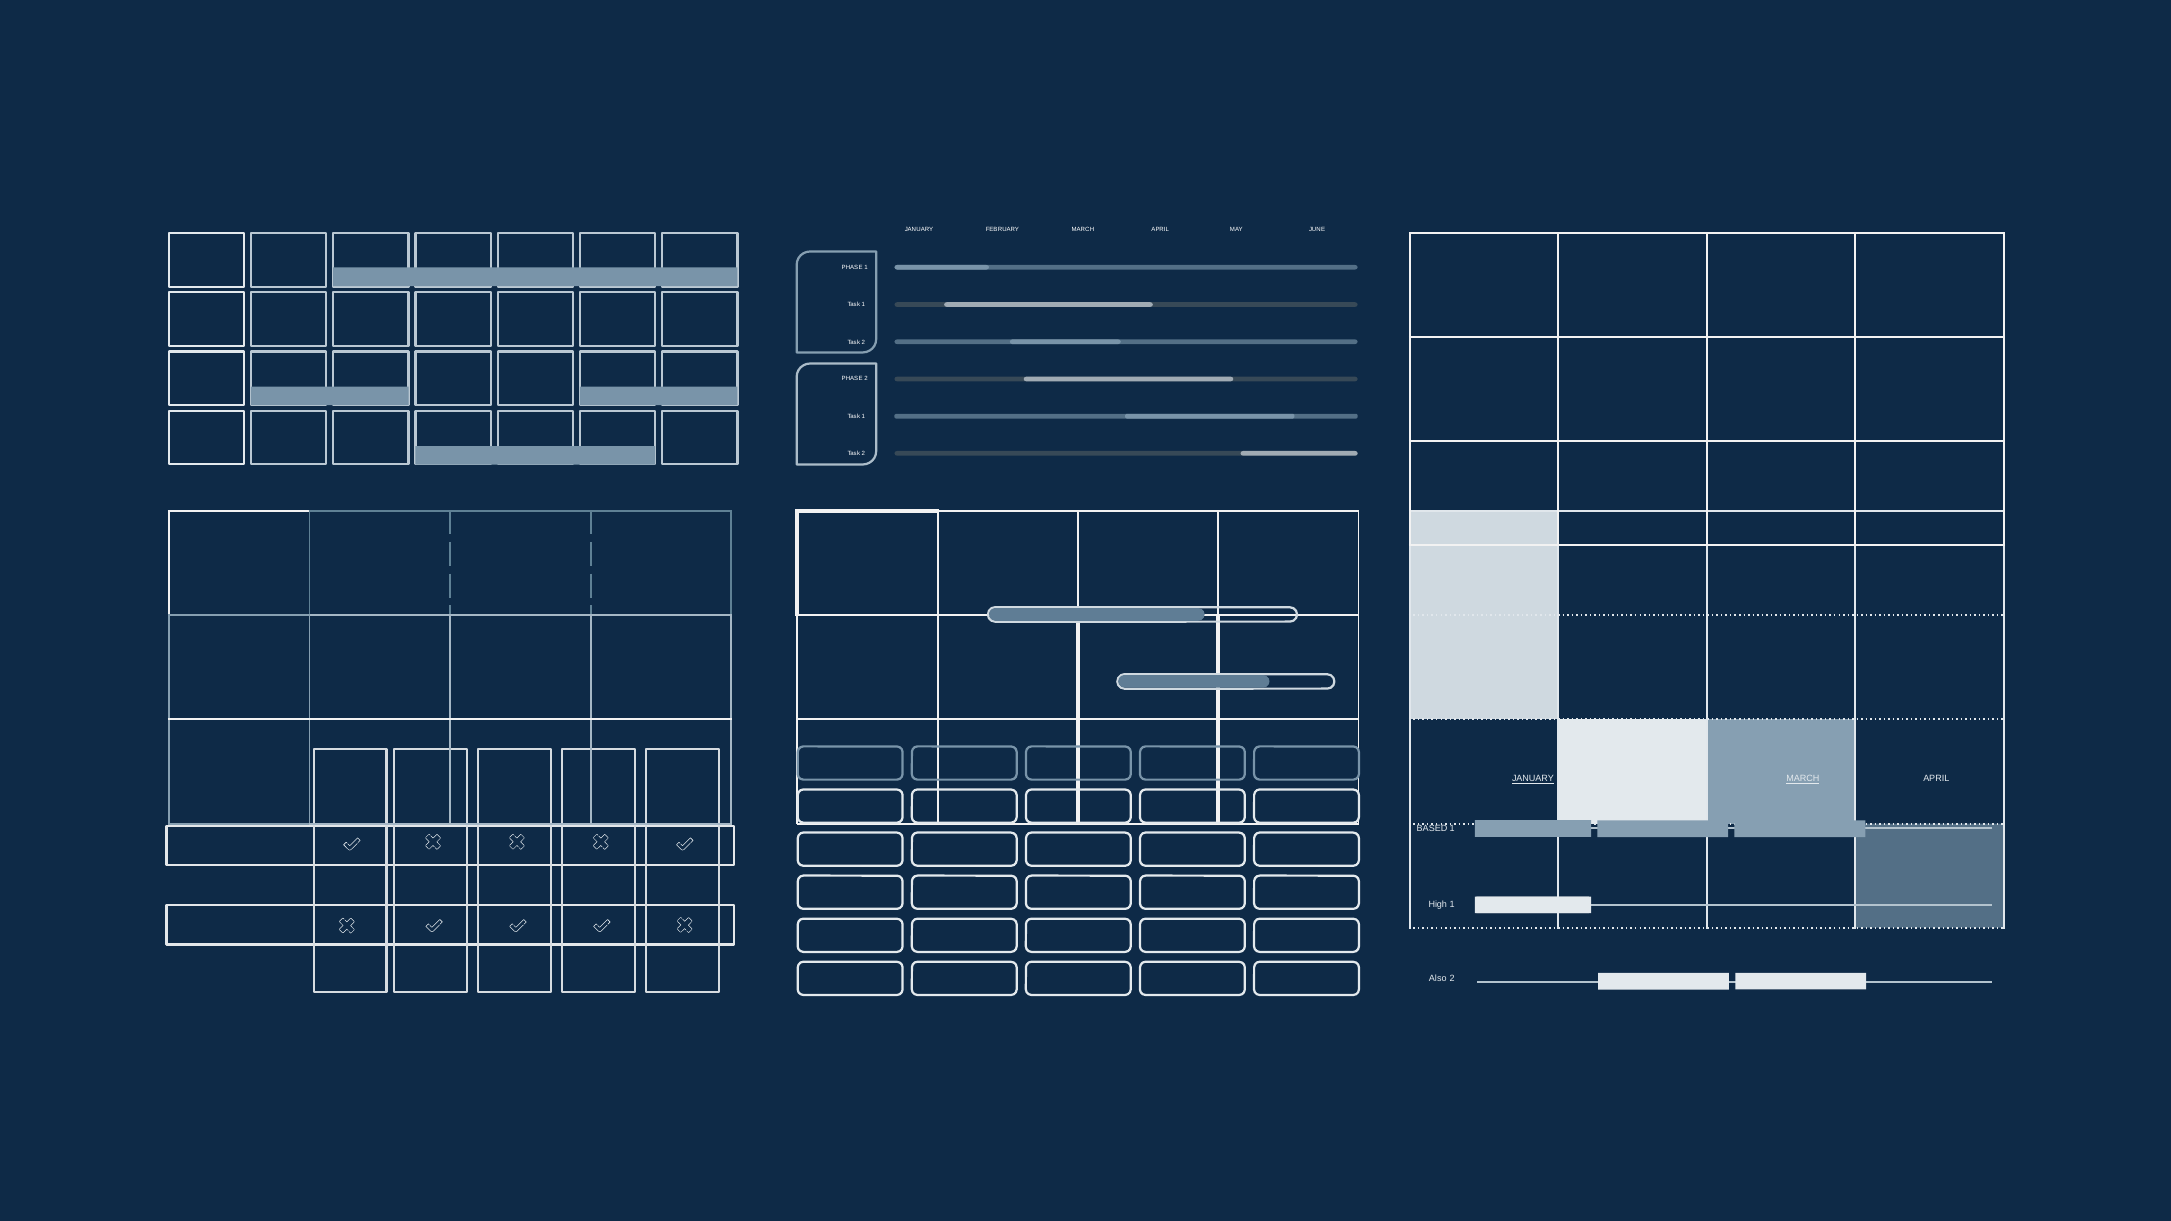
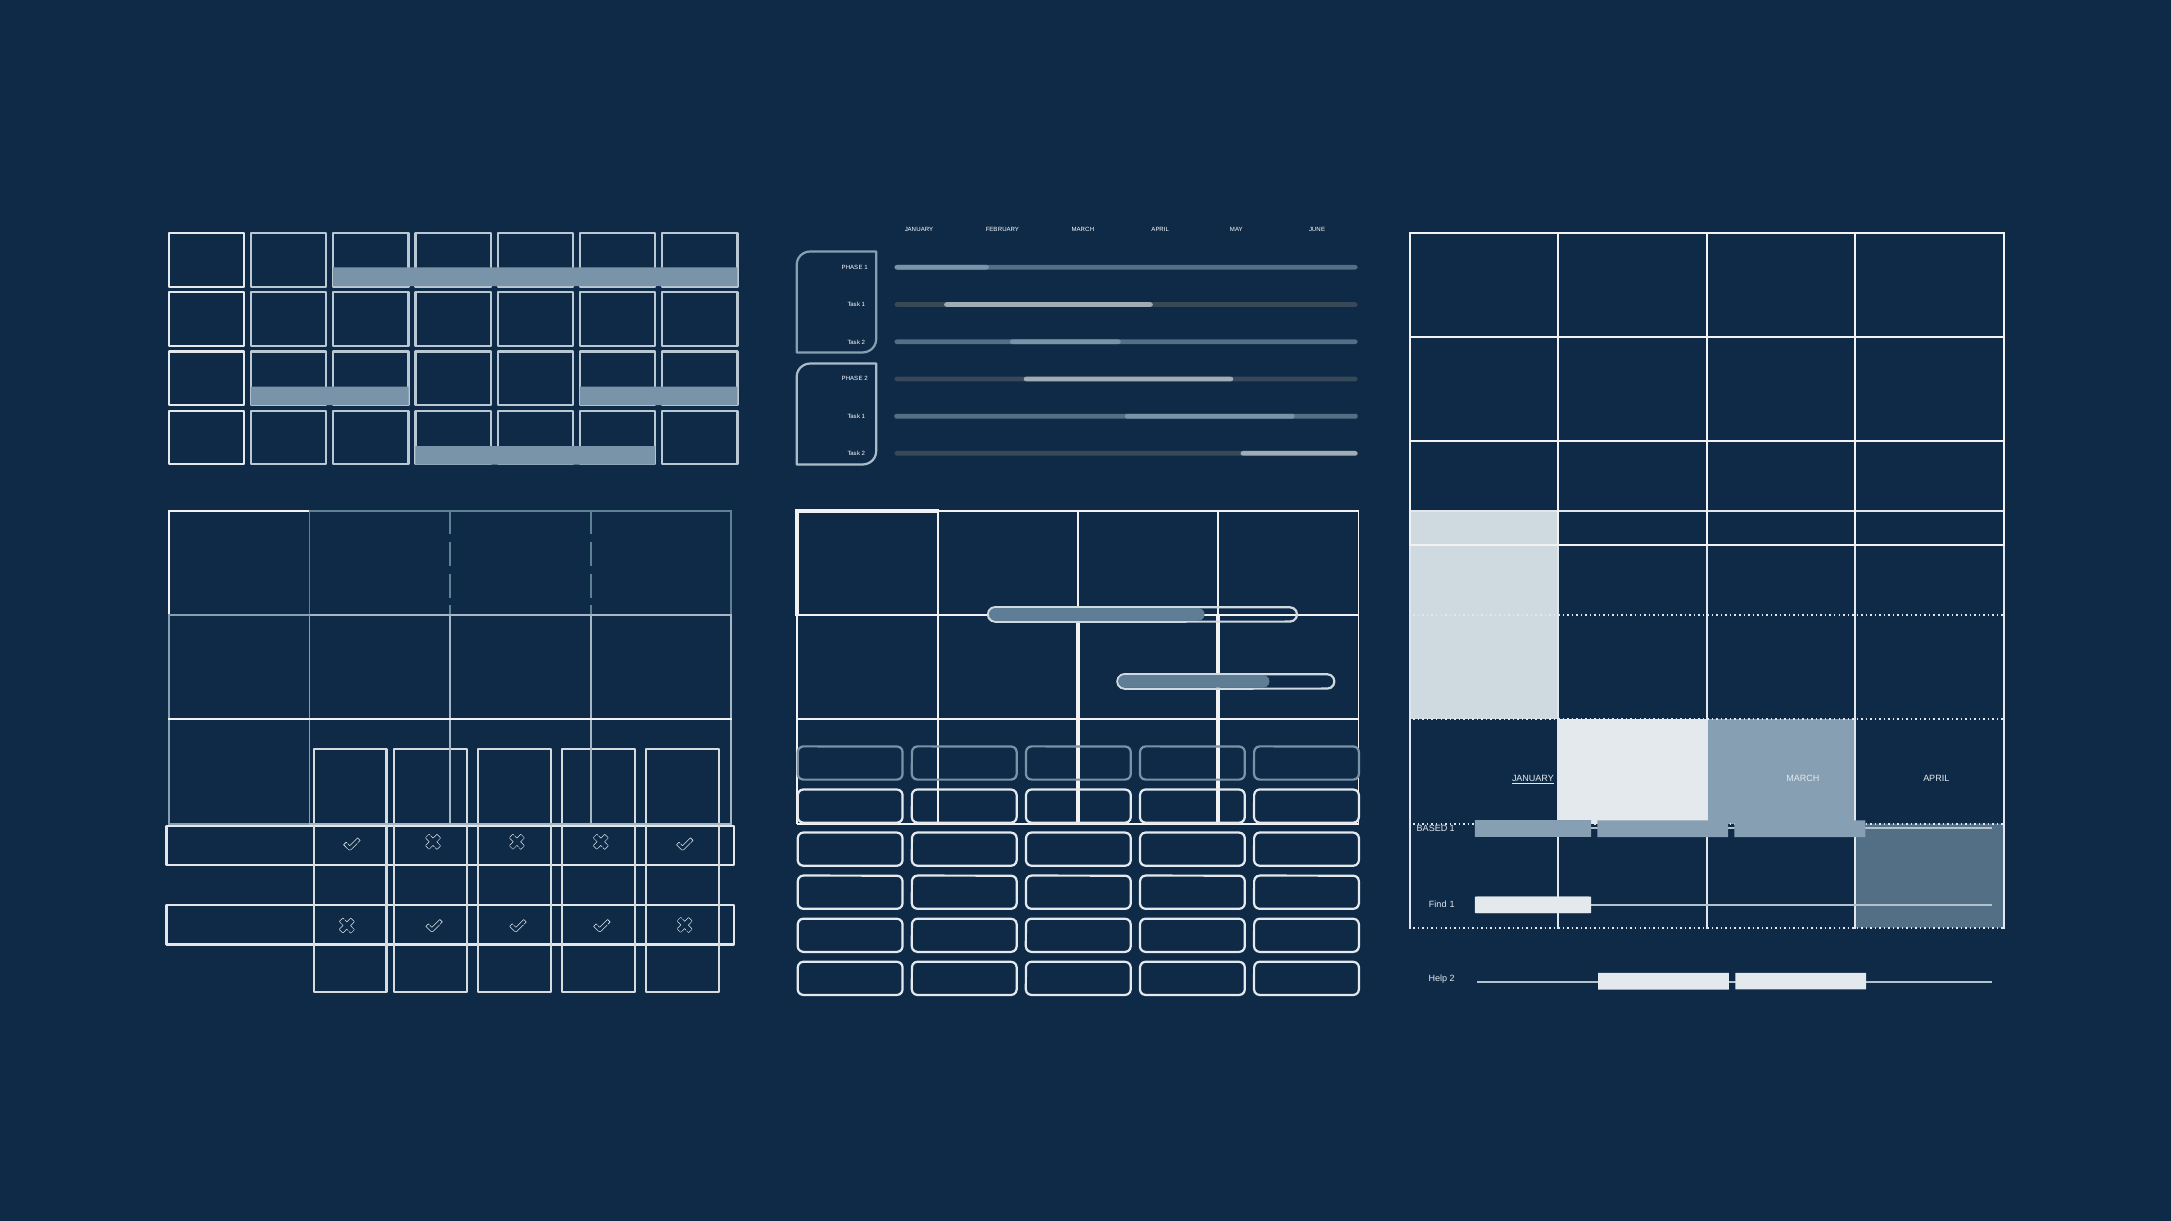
MARCH at (1803, 779) underline: present -> none
High: High -> Find
Also: Also -> Help
